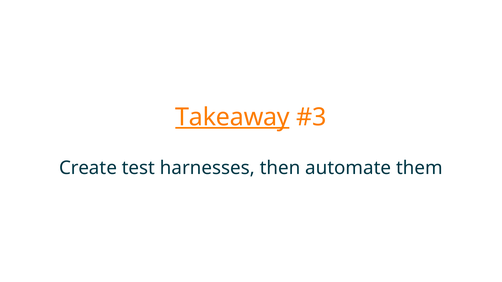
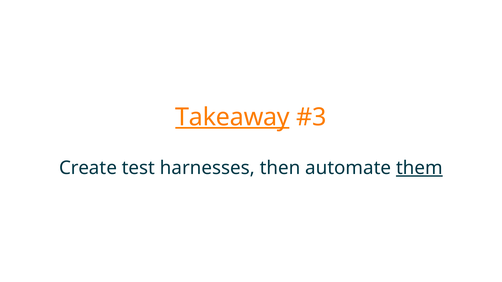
them underline: none -> present
